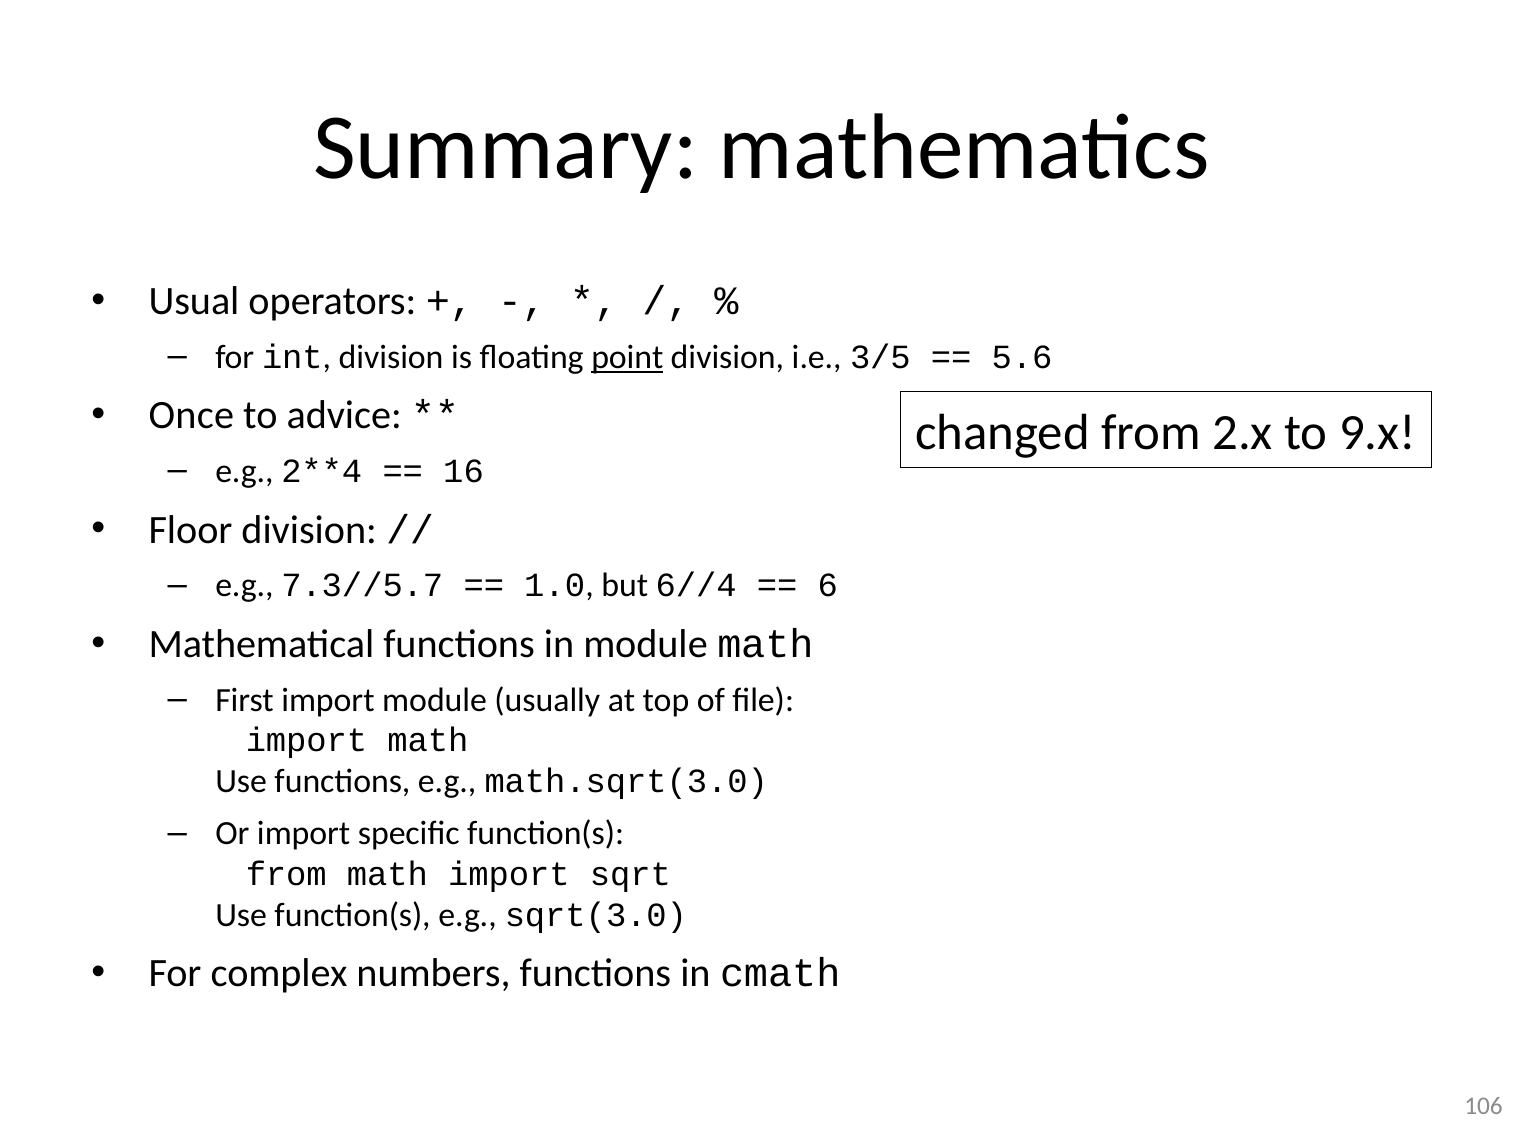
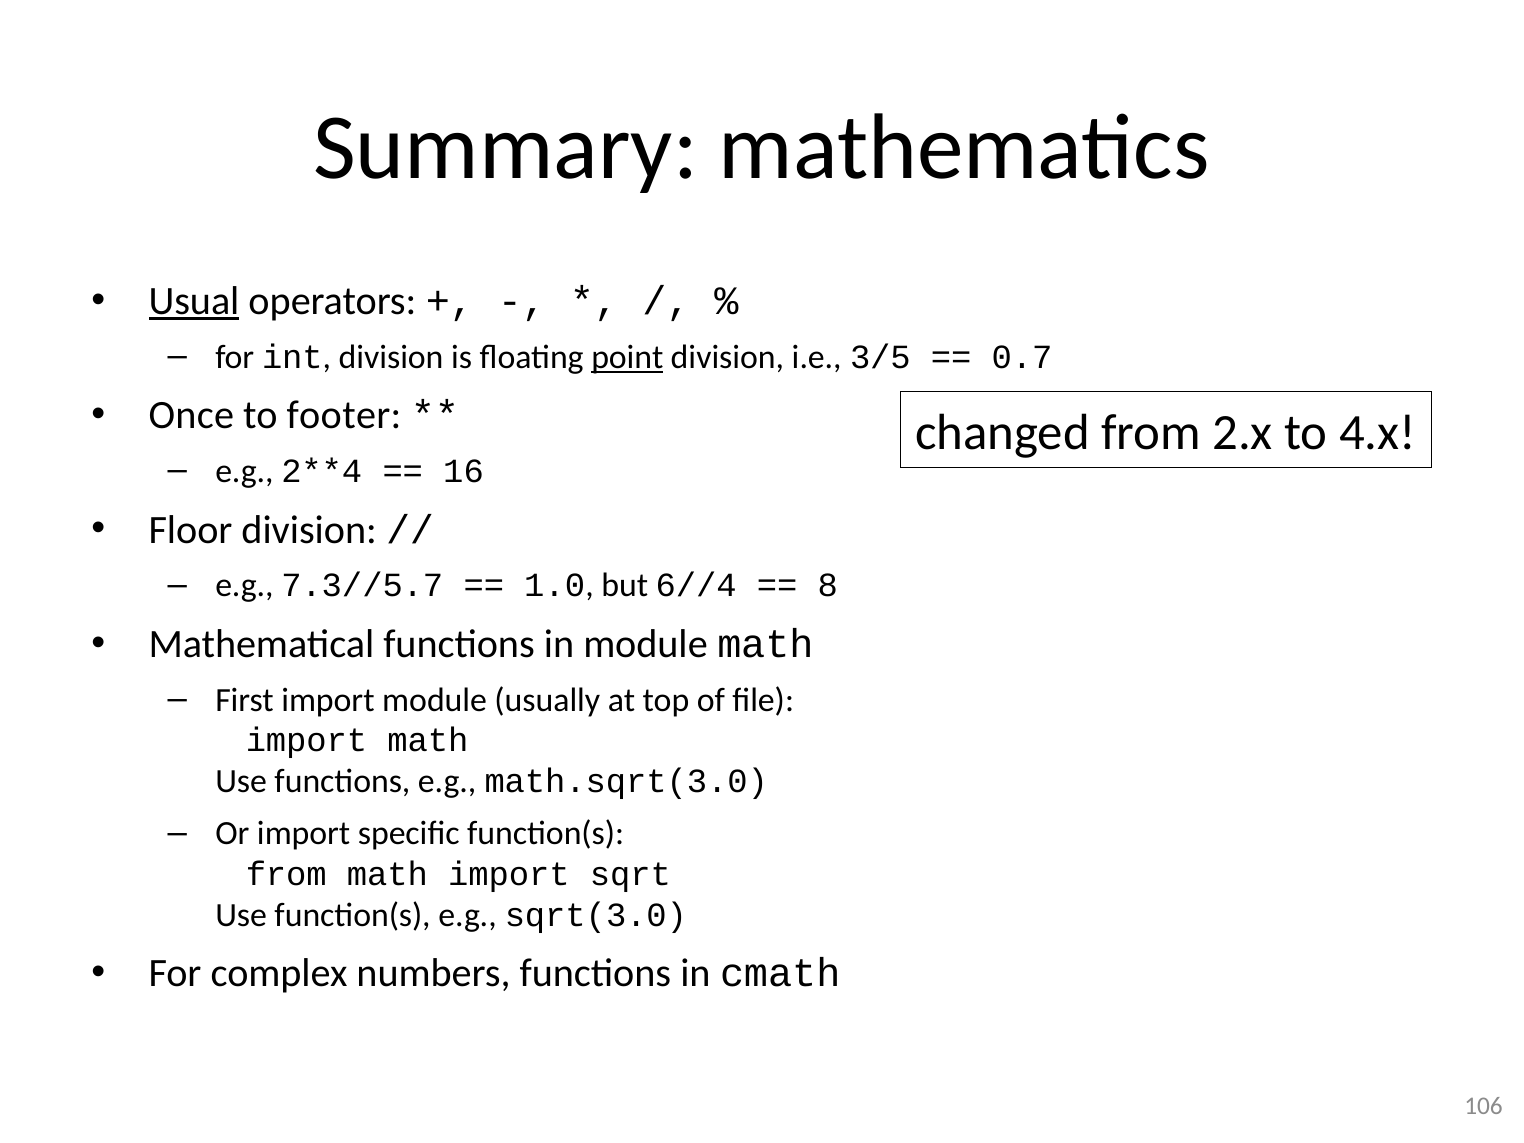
Usual underline: none -> present
5.6: 5.6 -> 0.7
advice: advice -> footer
9.x: 9.x -> 4.x
6: 6 -> 8
